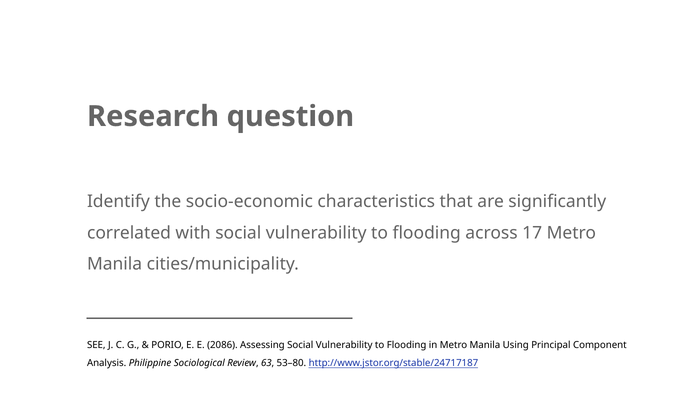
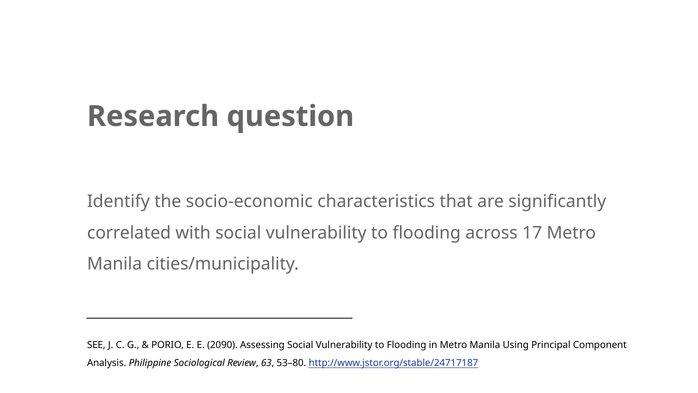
2086: 2086 -> 2090
